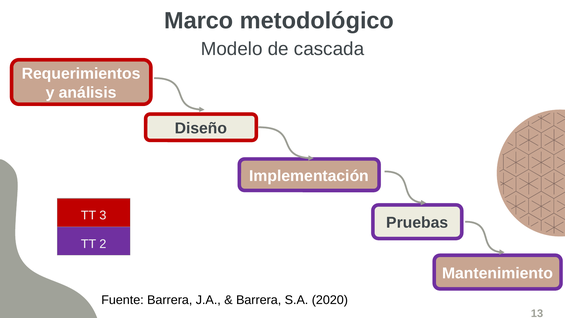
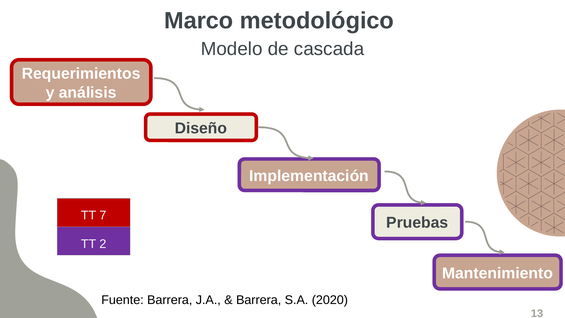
3: 3 -> 7
